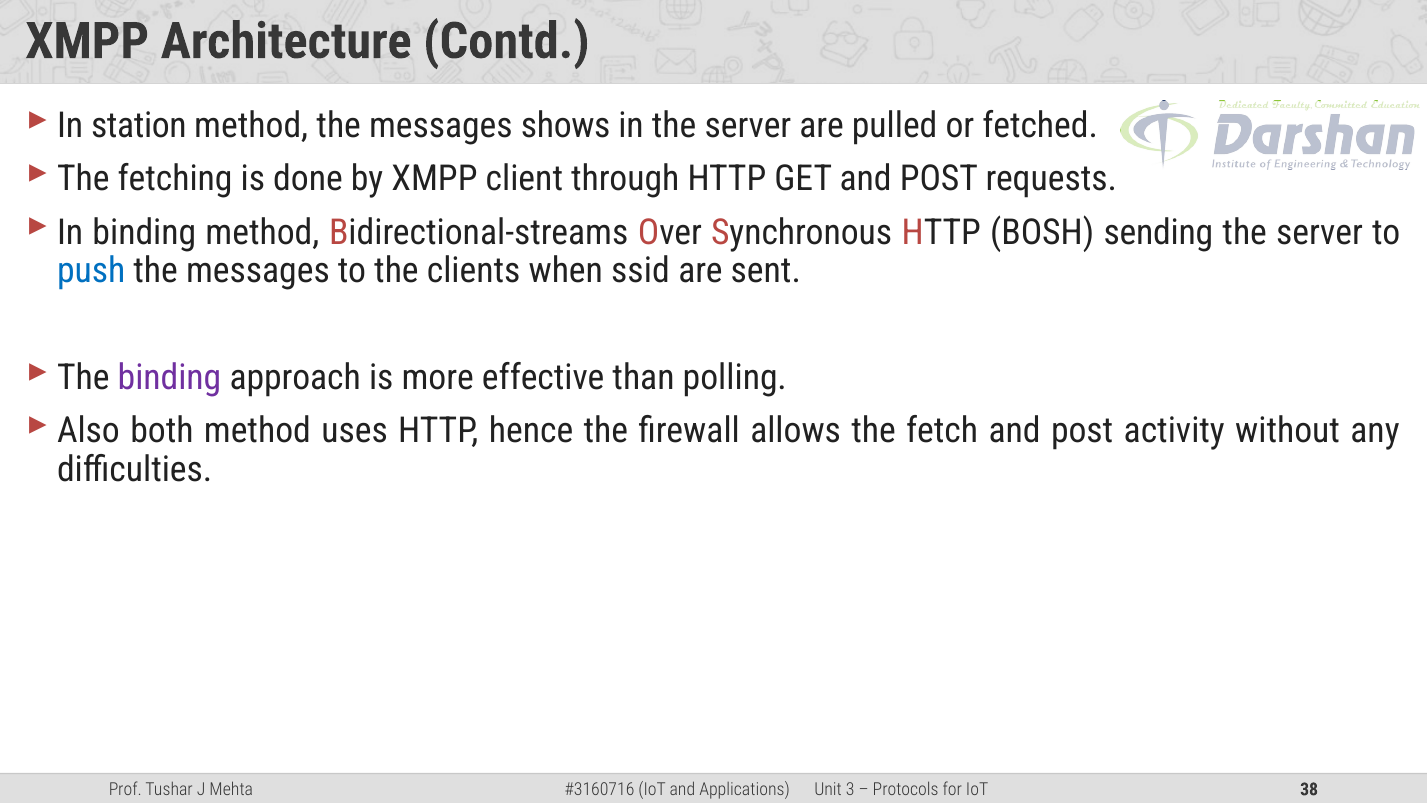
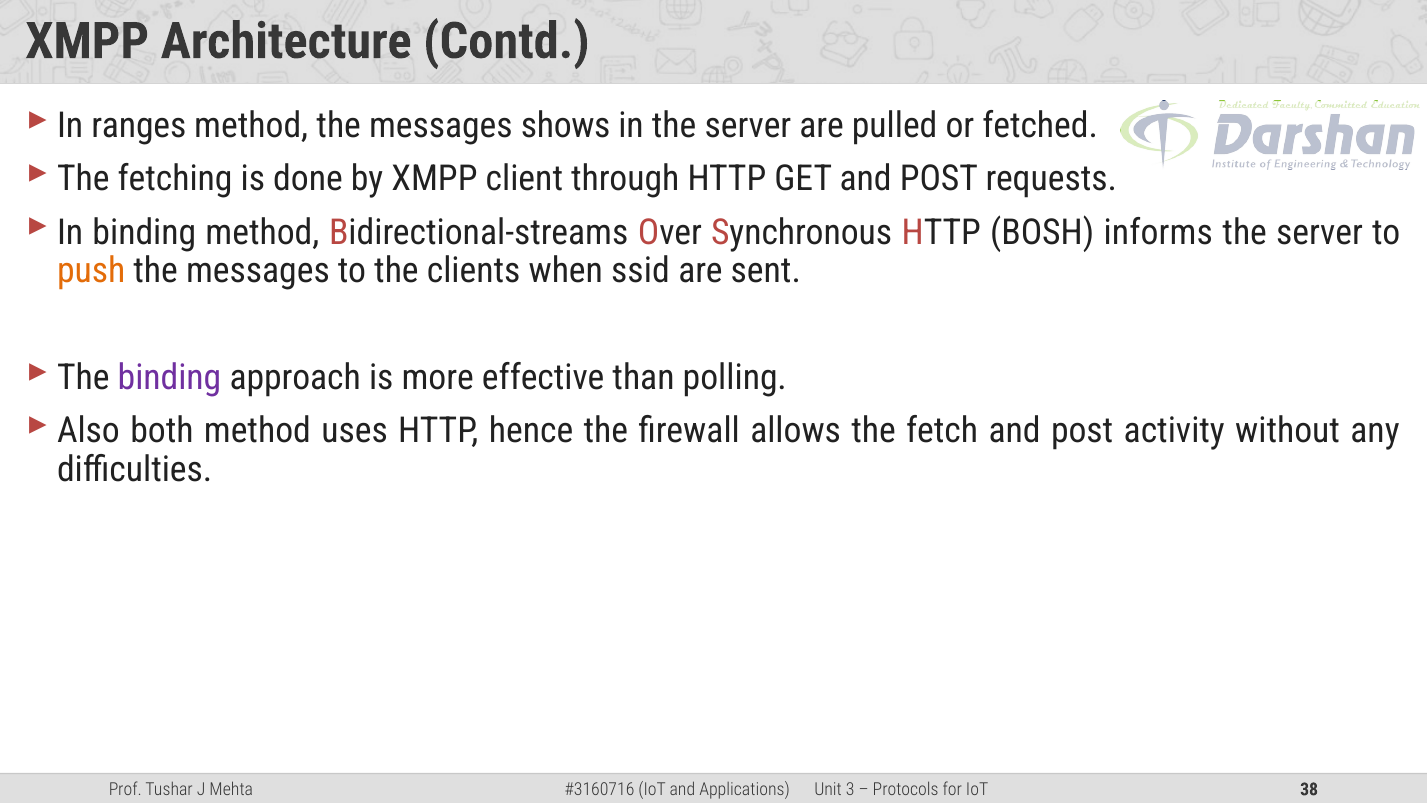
station: station -> ranges
sending: sending -> informs
push colour: blue -> orange
